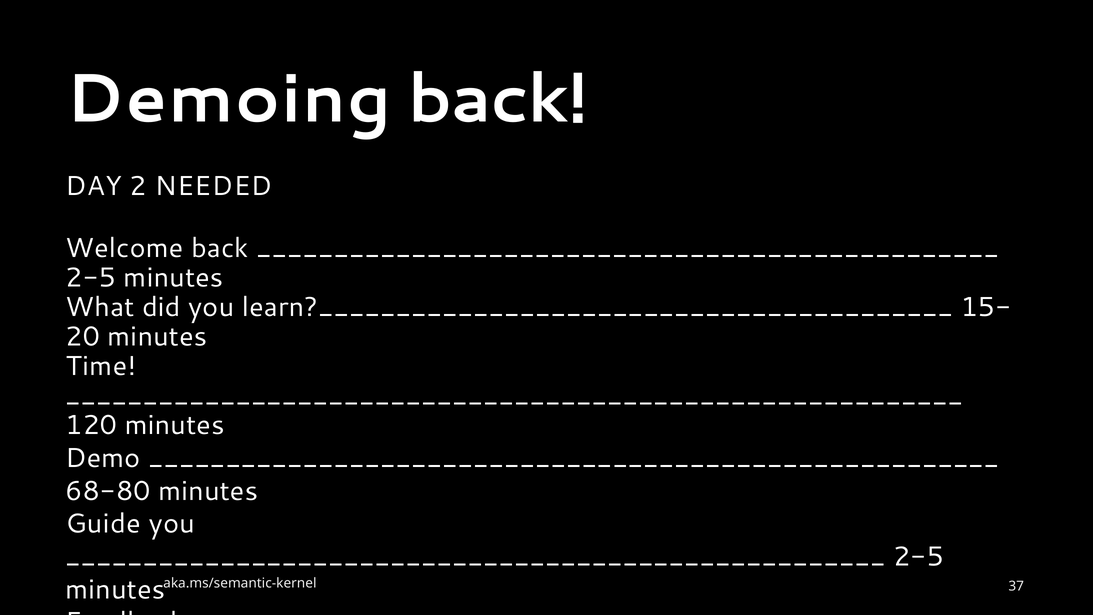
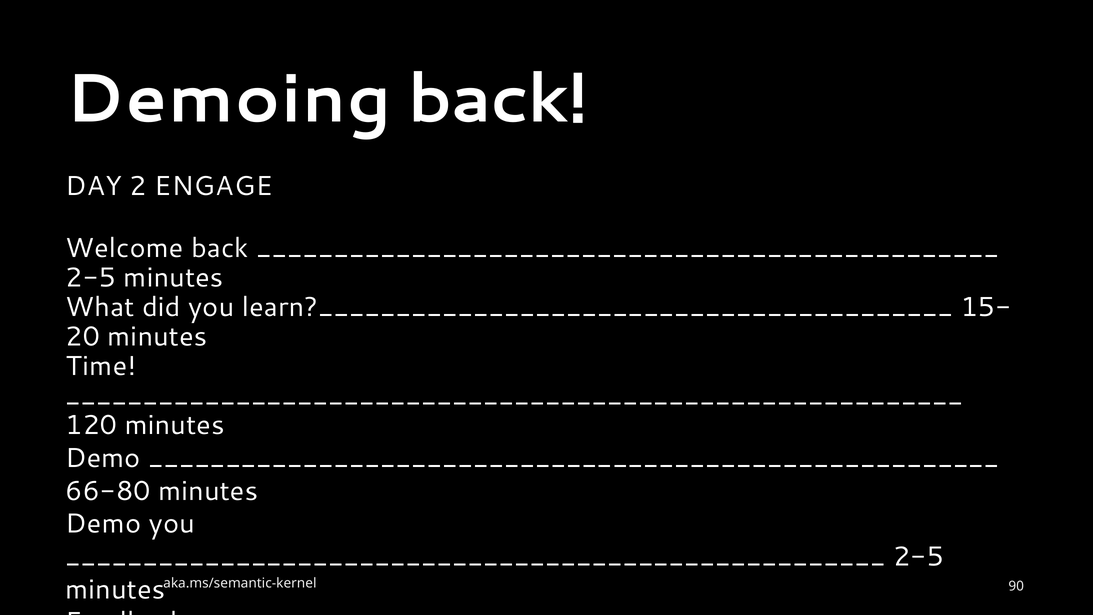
NEEDED: NEEDED -> ENGAGE
68-80: 68-80 -> 66-80
Guide at (103, 524): Guide -> Demo
37: 37 -> 90
